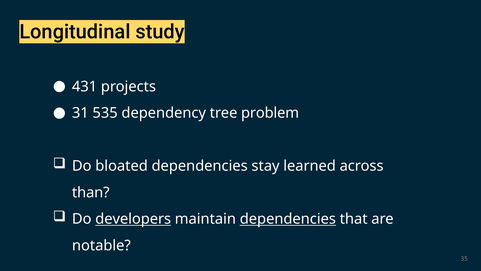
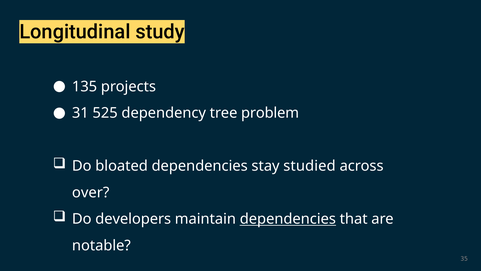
431: 431 -> 135
535: 535 -> 525
learned: learned -> studied
than: than -> over
developers underline: present -> none
